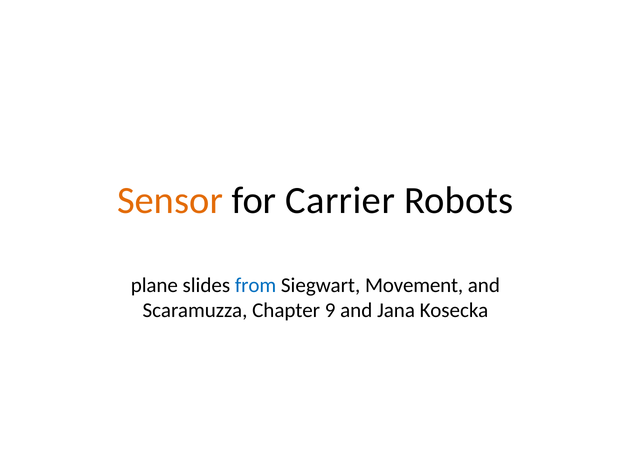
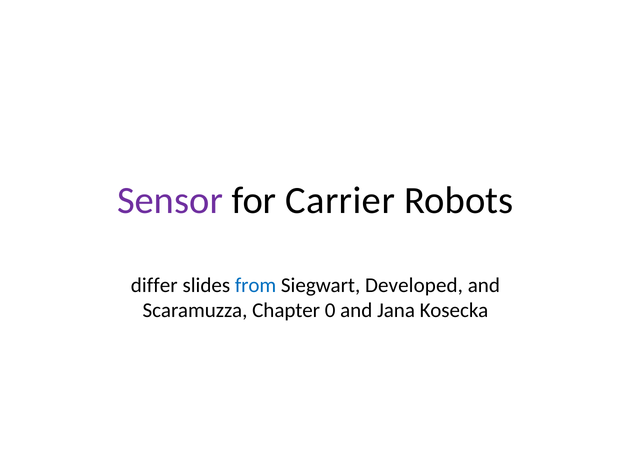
Sensor colour: orange -> purple
plane: plane -> differ
Movement: Movement -> Developed
9: 9 -> 0
